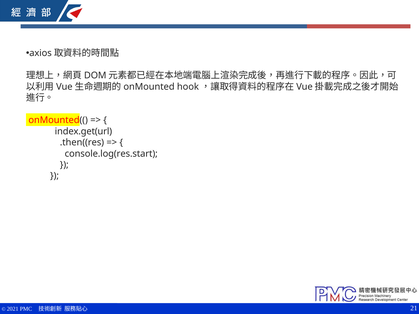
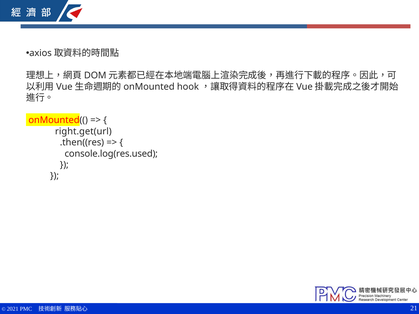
index.get(url: index.get(url -> right.get(url
console.log(res.start: console.log(res.start -> console.log(res.used
